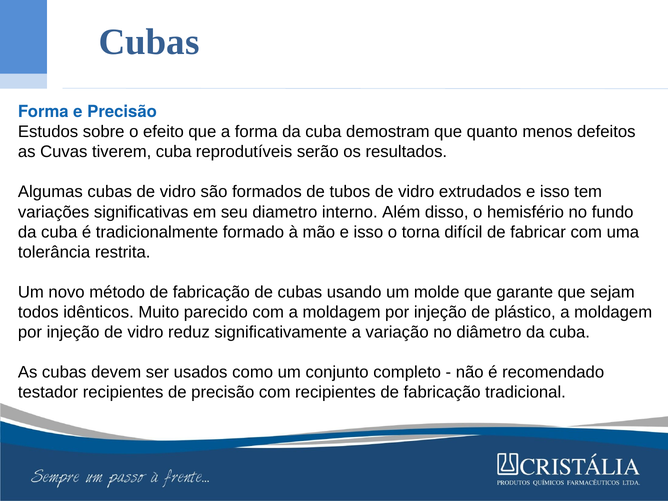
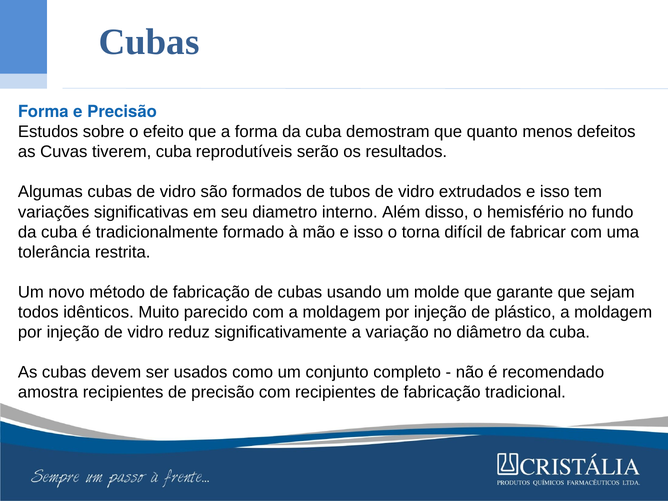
testador: testador -> amostra
